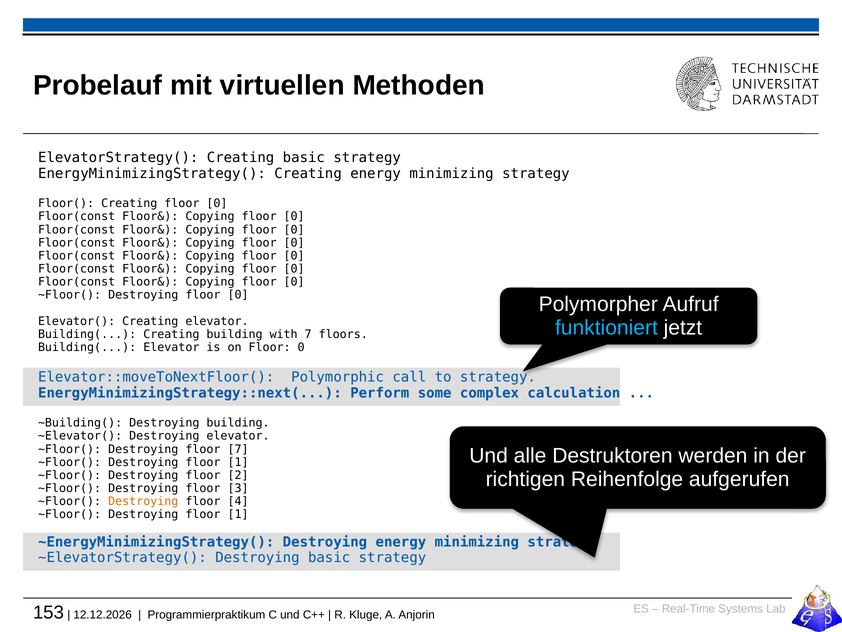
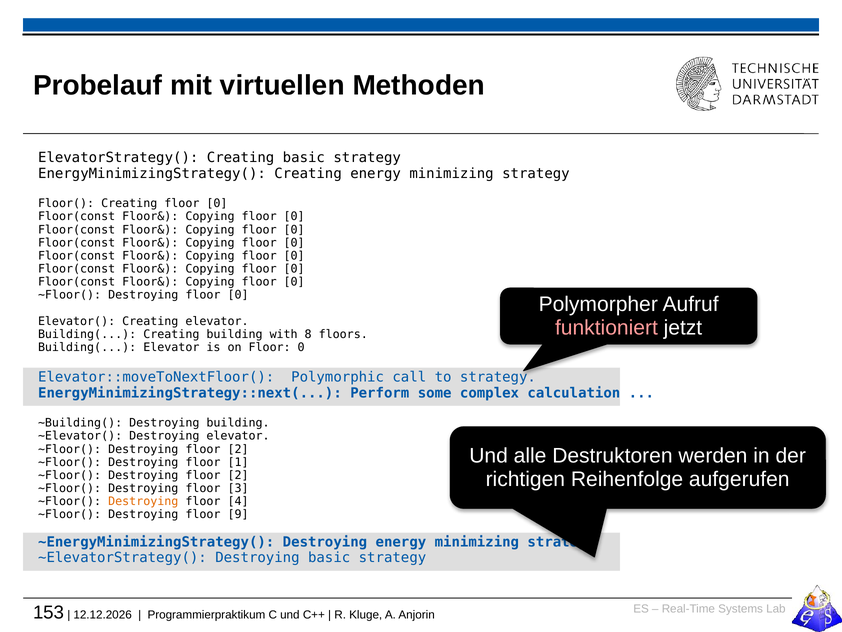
funktioniert colour: light blue -> pink
with 7: 7 -> 8
7 at (238, 449): 7 -> 2
1 at (238, 514): 1 -> 9
